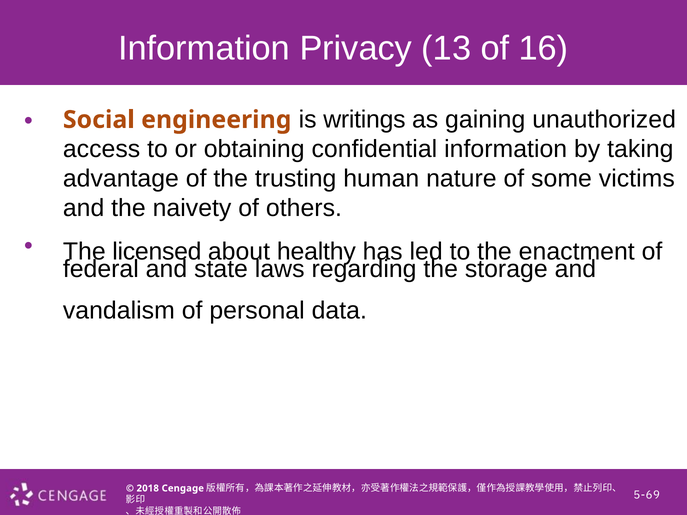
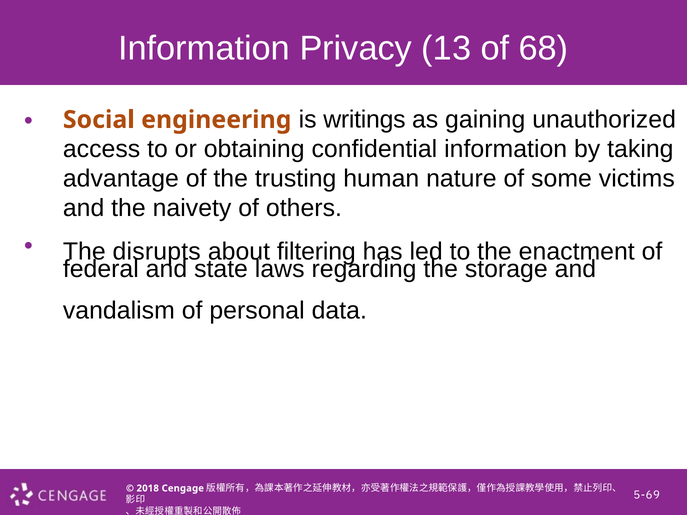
16: 16 -> 68
licensed: licensed -> disrupts
healthy: healthy -> filtering
